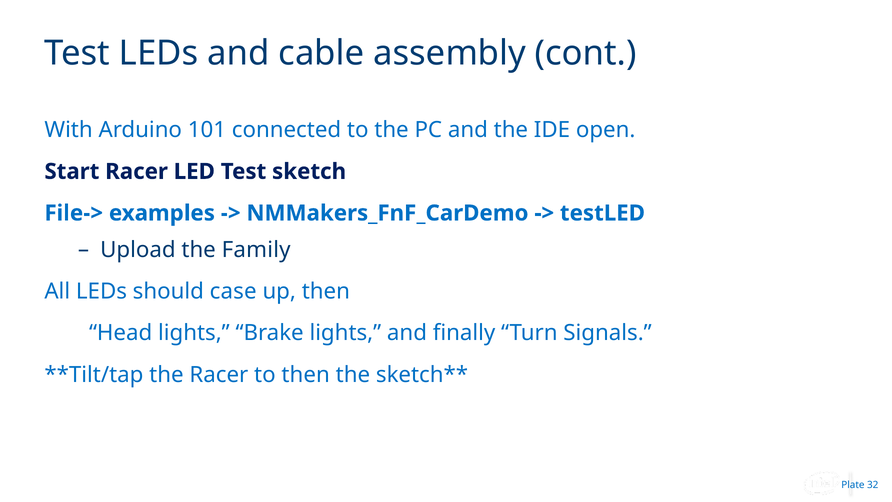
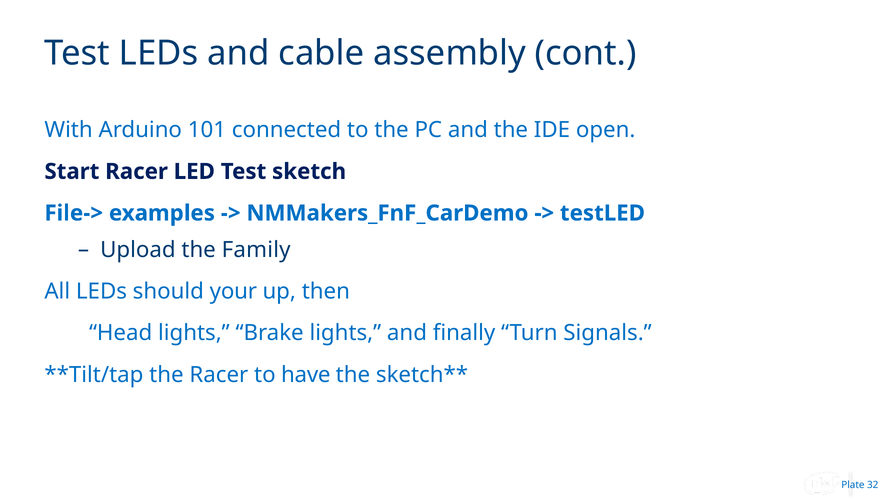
case: case -> your
to then: then -> have
